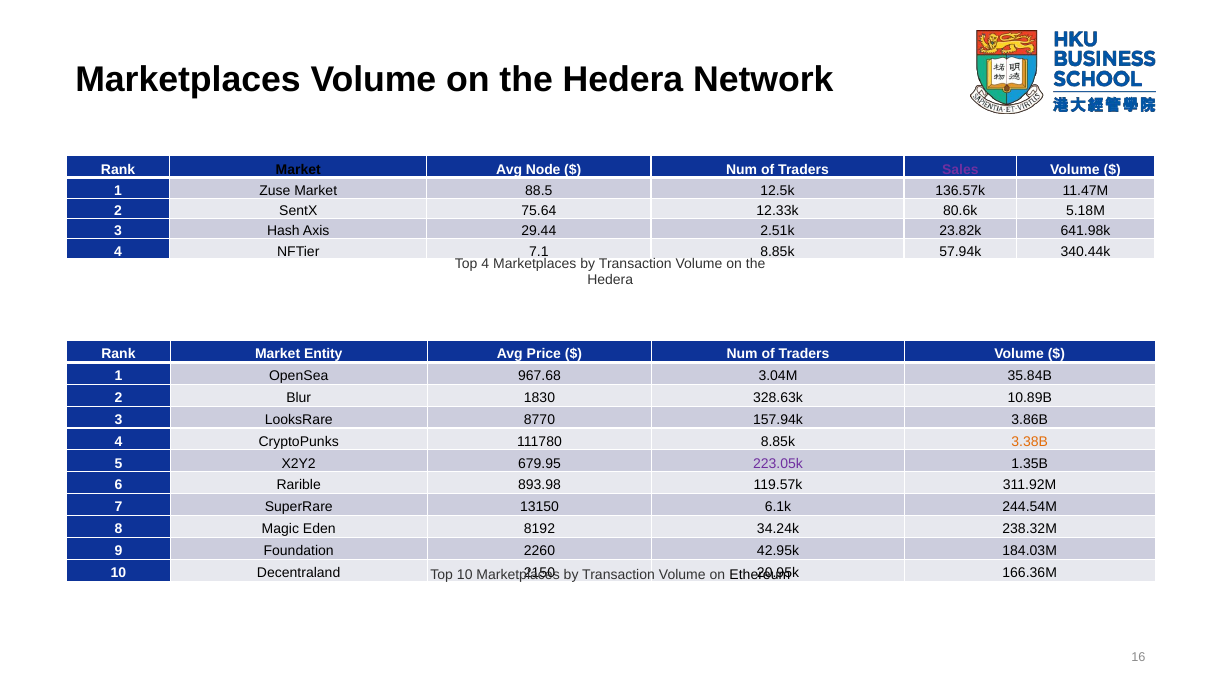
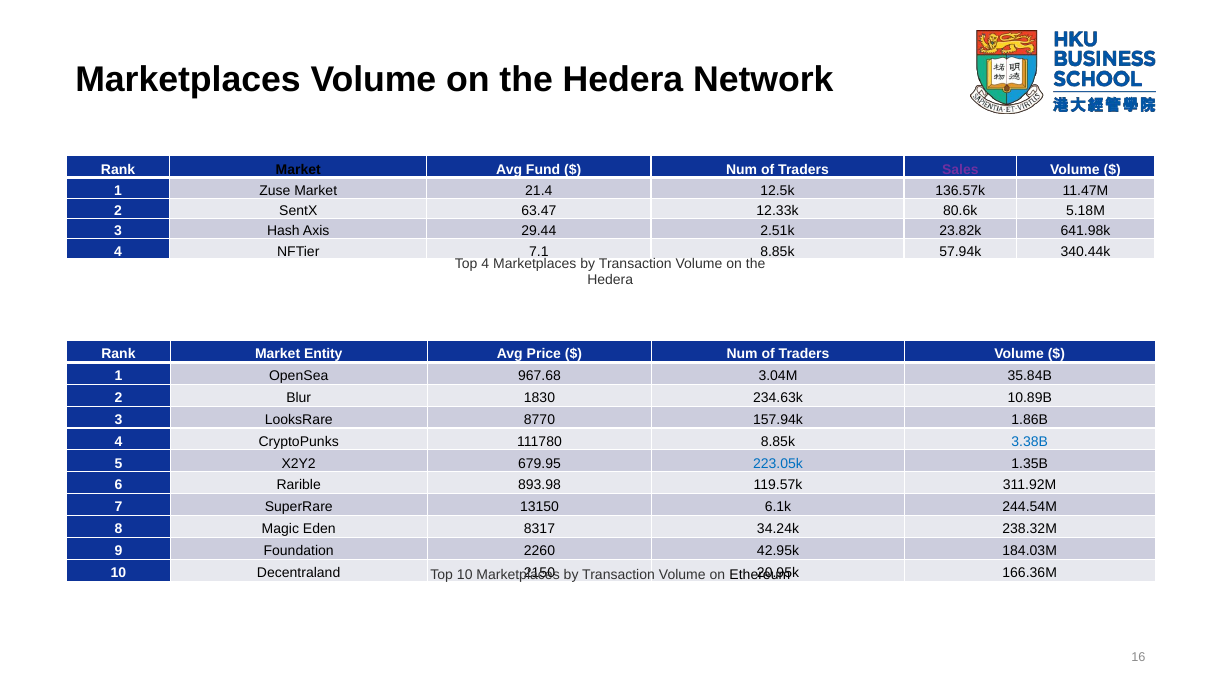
Node: Node -> Fund
88.5: 88.5 -> 21.4
75.64: 75.64 -> 63.47
328.63k: 328.63k -> 234.63k
3.86B: 3.86B -> 1.86B
3.38B colour: orange -> blue
223.05k colour: purple -> blue
8192: 8192 -> 8317
